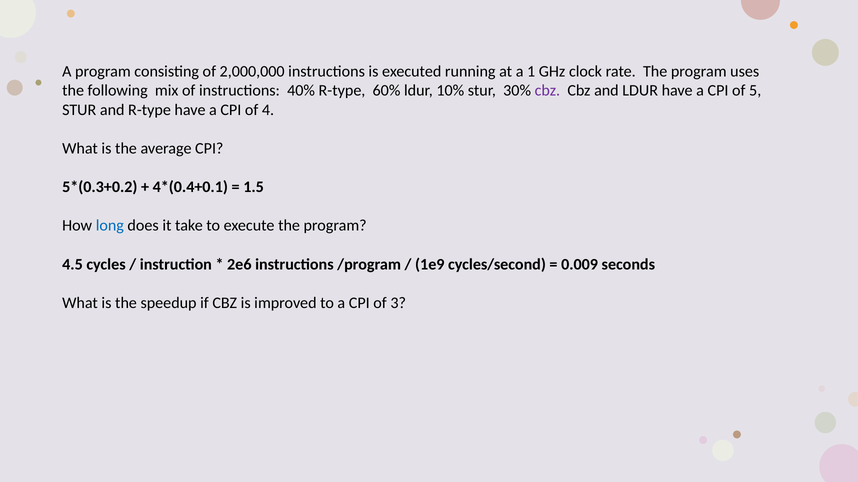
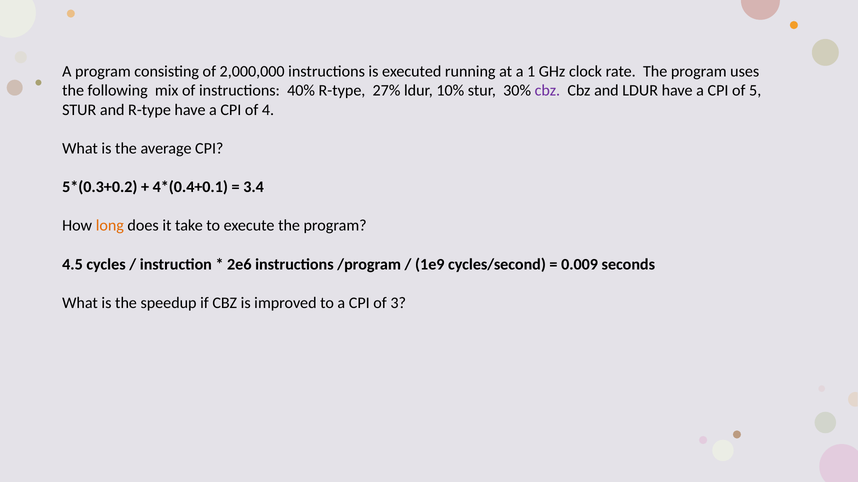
60%: 60% -> 27%
1.5: 1.5 -> 3.4
long colour: blue -> orange
